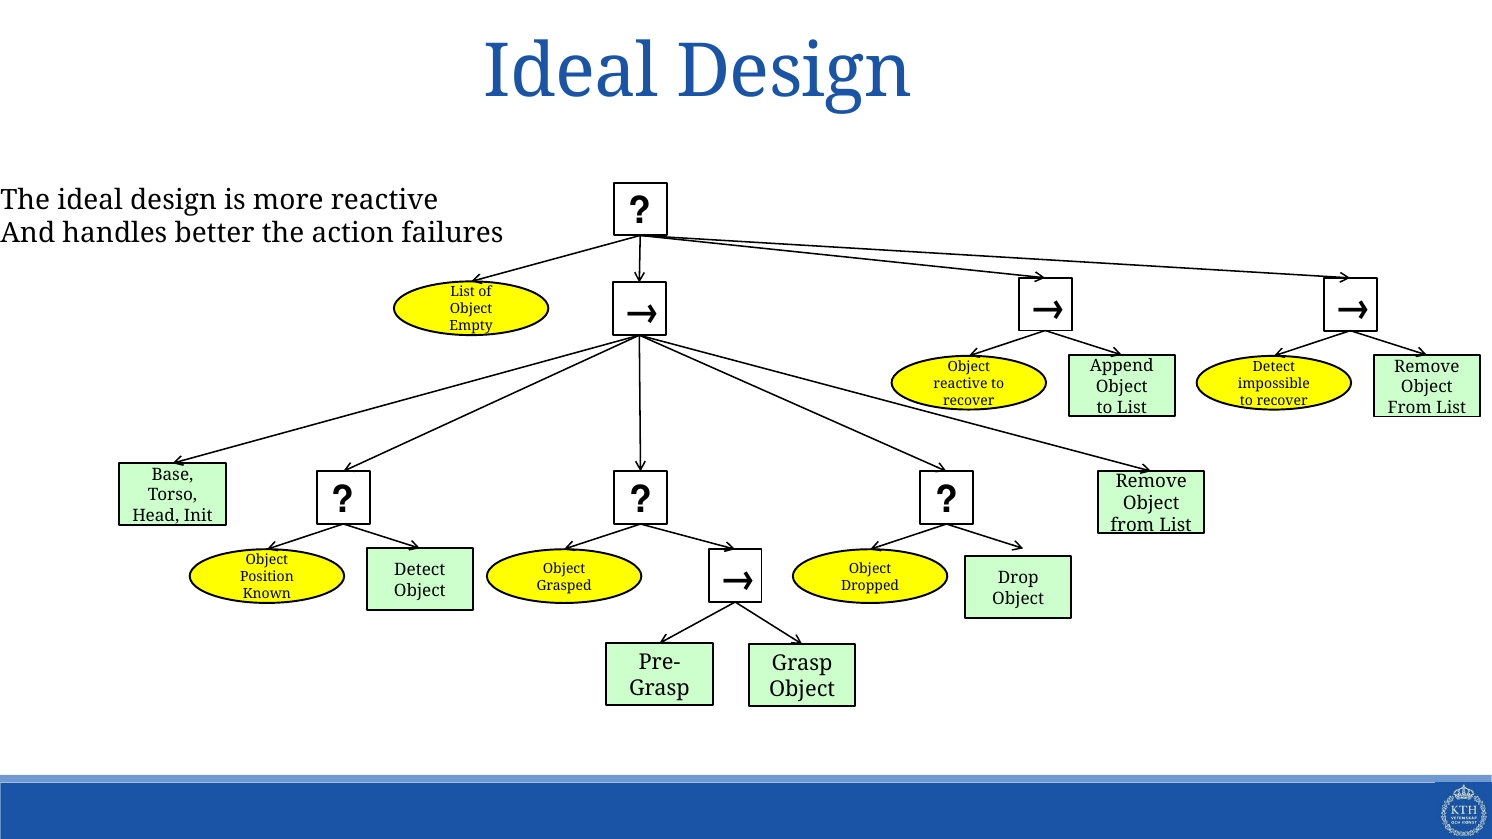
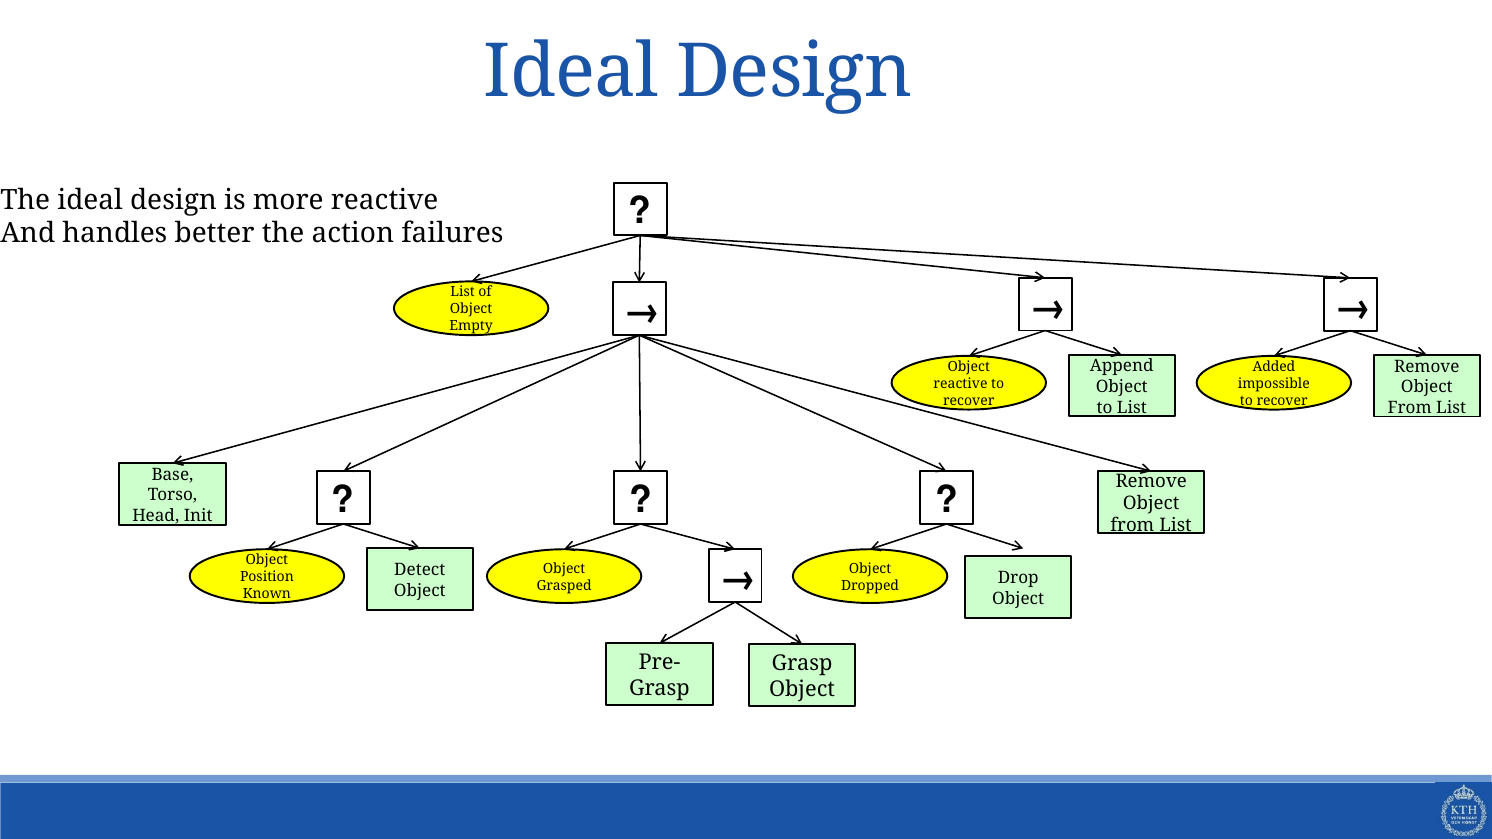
Detect at (1274, 367): Detect -> Added
